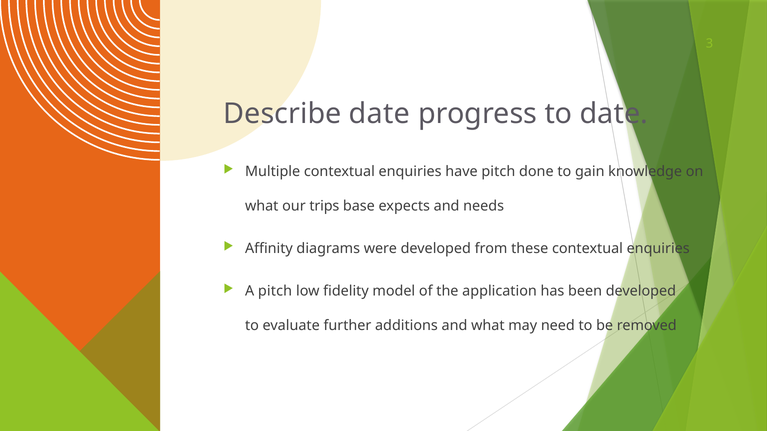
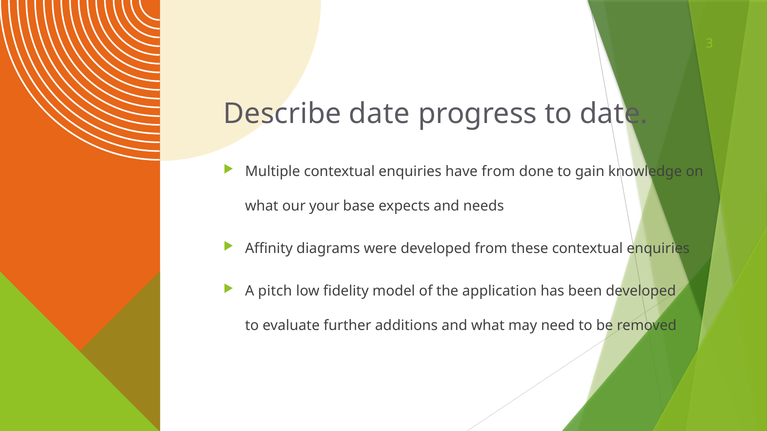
have pitch: pitch -> from
trips: trips -> your
